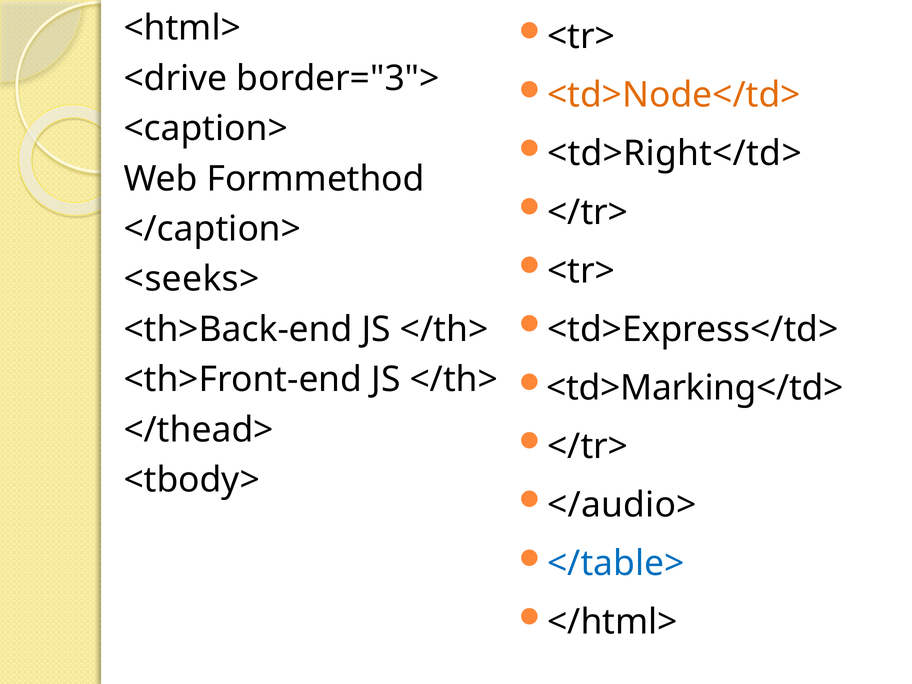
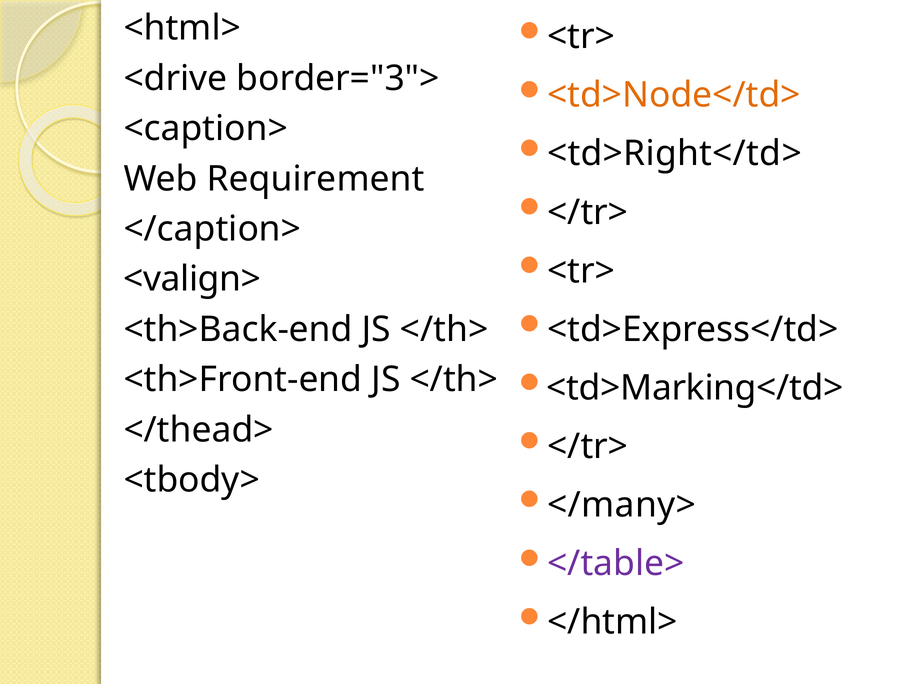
Formmethod: Formmethod -> Requirement
<seeks>: <seeks> -> <valign>
</audio>: </audio> -> </many>
</table> colour: blue -> purple
